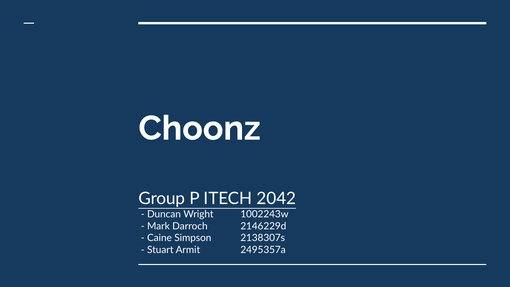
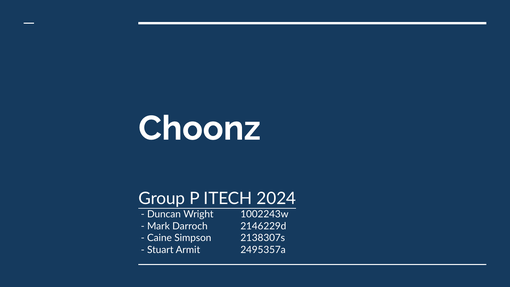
2042: 2042 -> 2024
